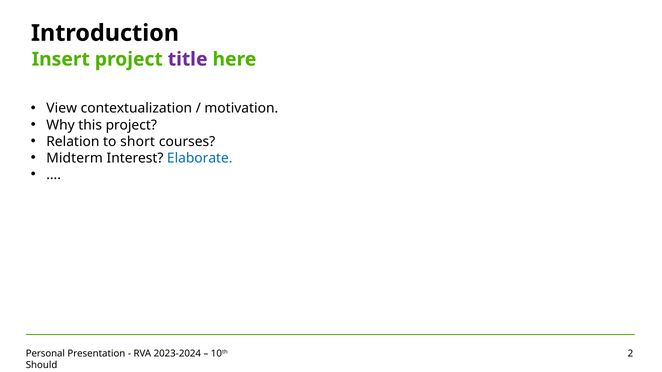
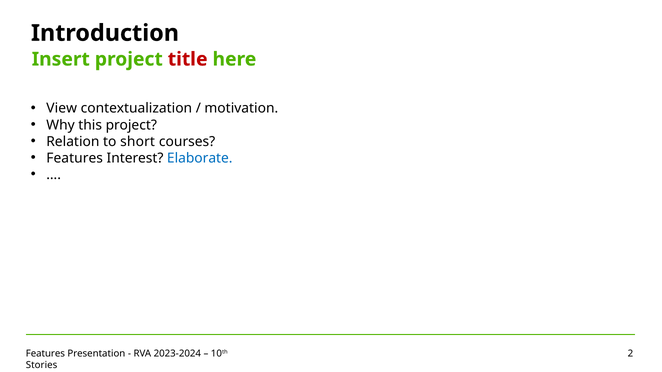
title colour: purple -> red
Midterm at (75, 158): Midterm -> Features
Personal at (45, 354): Personal -> Features
Should: Should -> Stories
